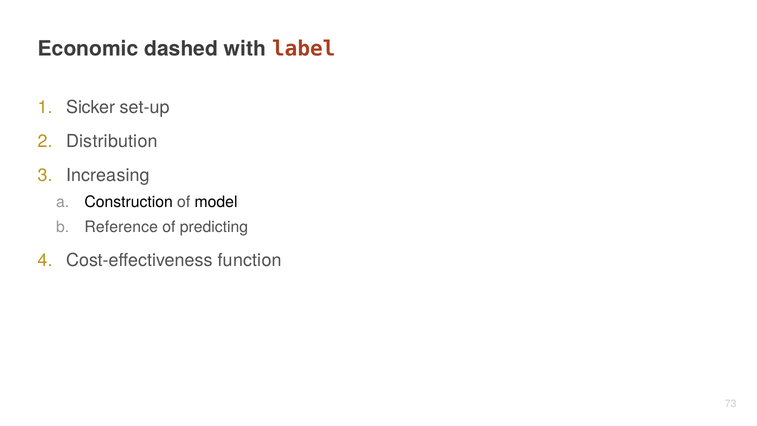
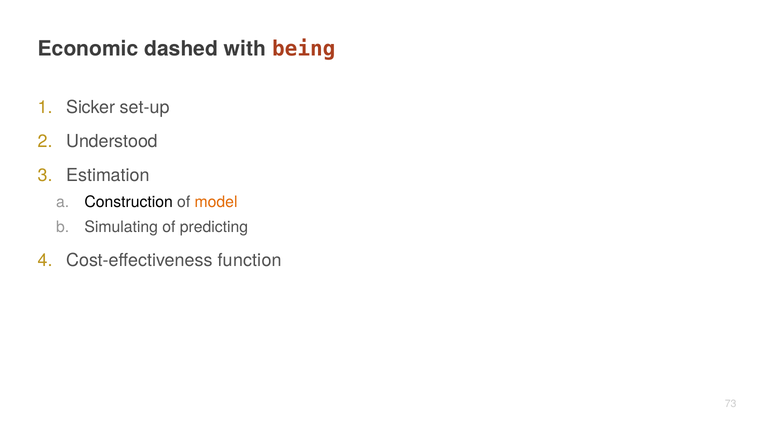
label: label -> being
Distribution: Distribution -> Understood
Increasing: Increasing -> Estimation
model colour: black -> orange
Reference: Reference -> Simulating
